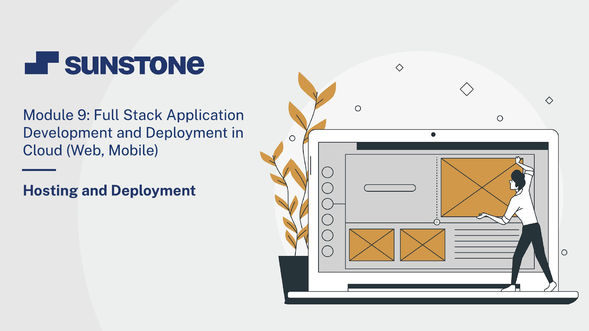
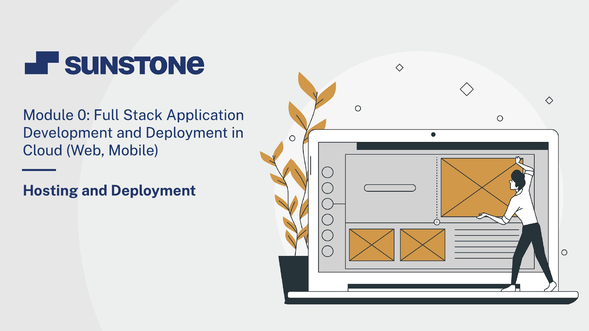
9: 9 -> 0
